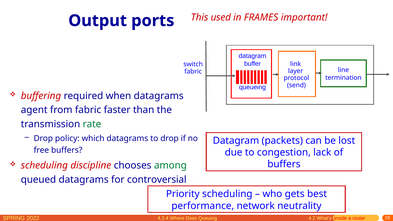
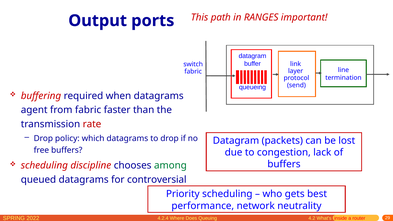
used: used -> path
FRAMES: FRAMES -> RANGES
rate colour: green -> red
